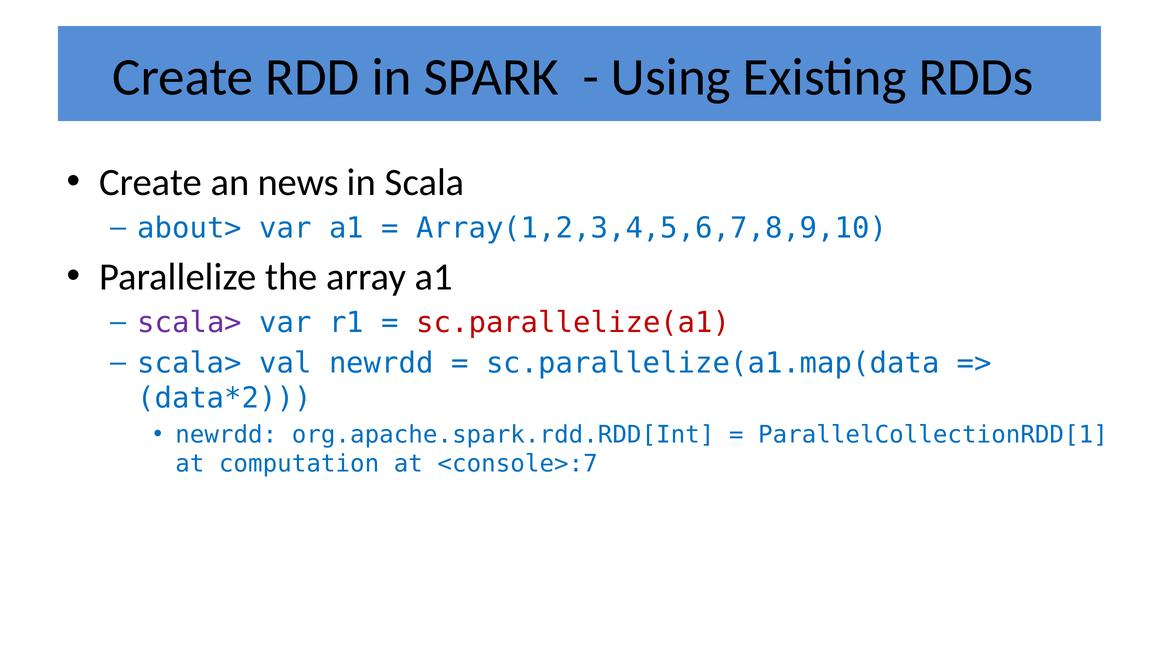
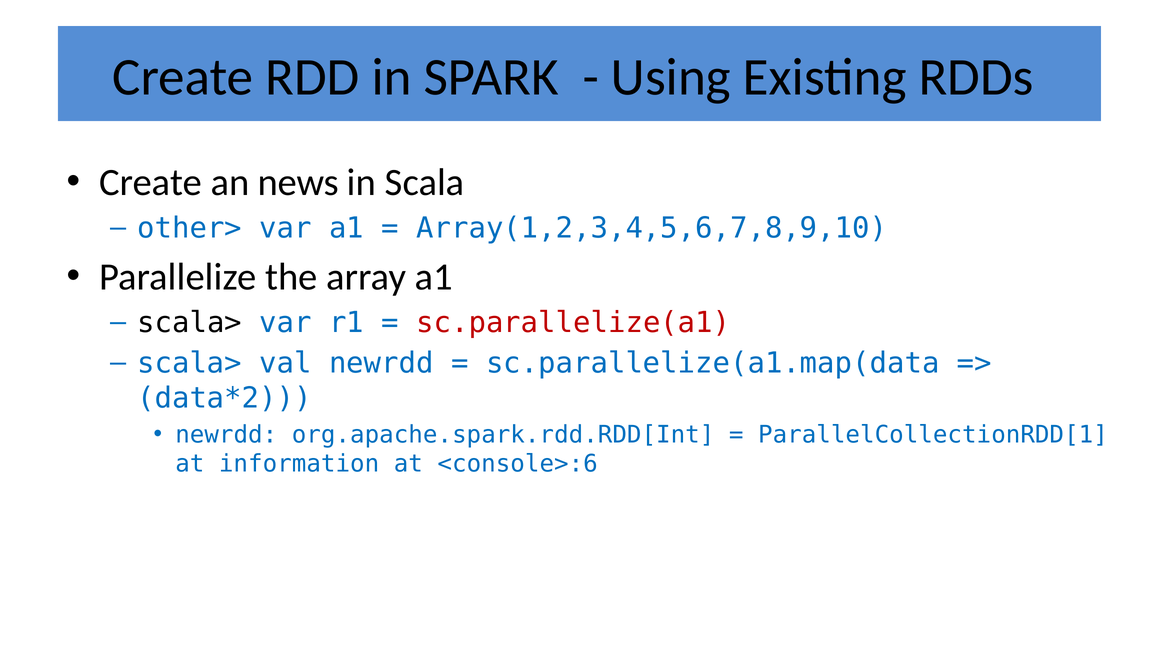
about>: about> -> other>
scala> at (190, 323) colour: purple -> black
computation: computation -> information
<console>:7: <console>:7 -> <console>:6
